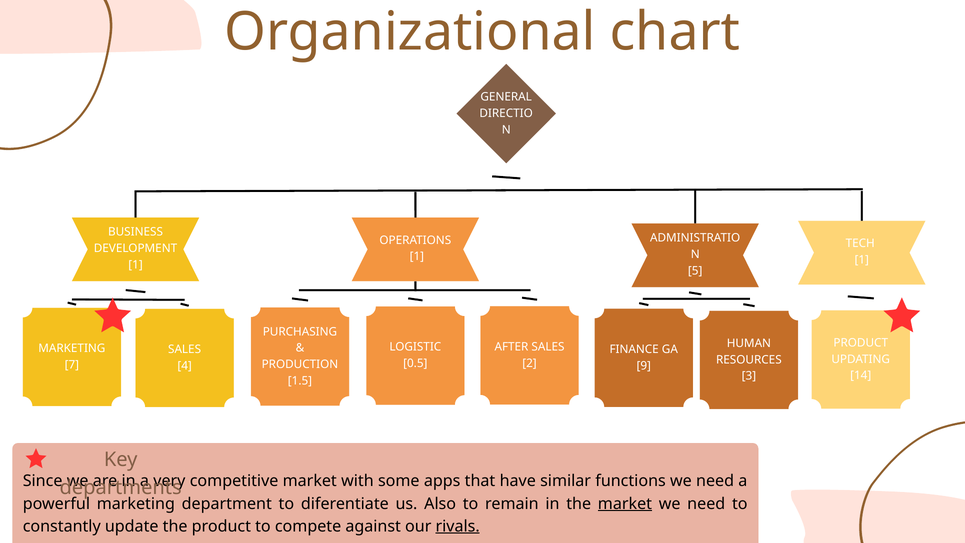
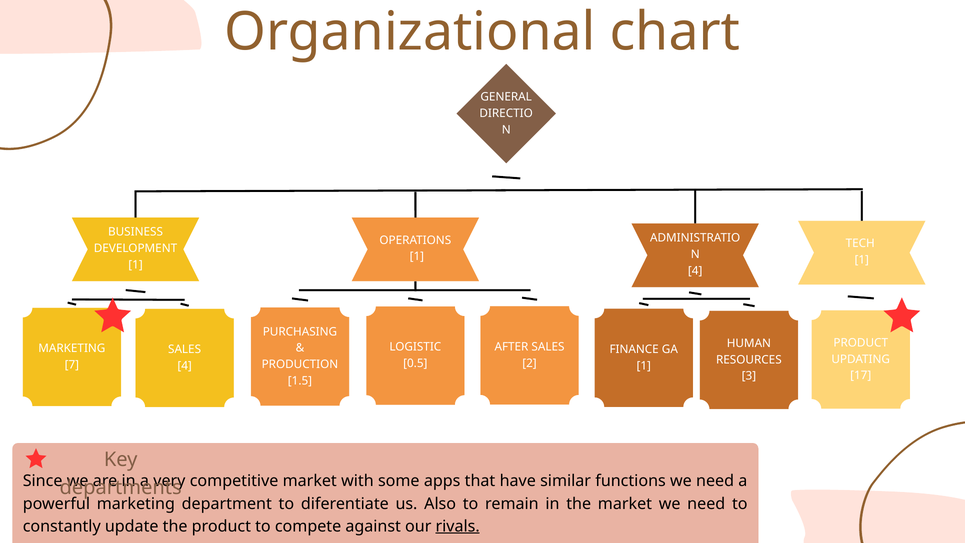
5 at (695, 271): 5 -> 4
9 at (644, 366): 9 -> 1
14: 14 -> 17
market at (625, 504) underline: present -> none
